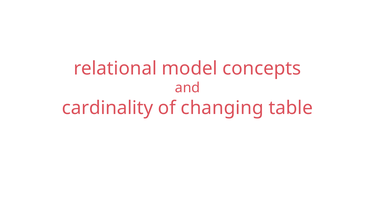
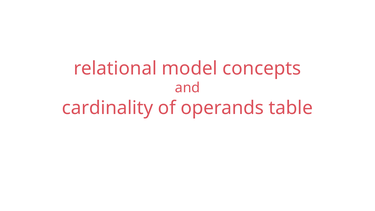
changing: changing -> operands
